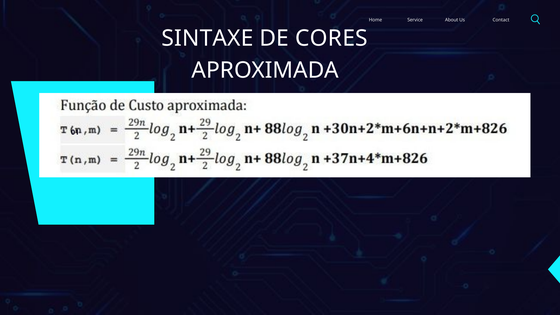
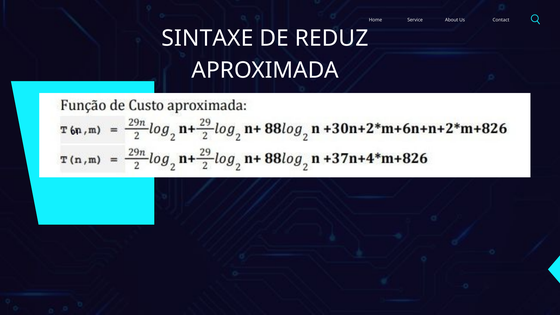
CORES: CORES -> REDUZ
